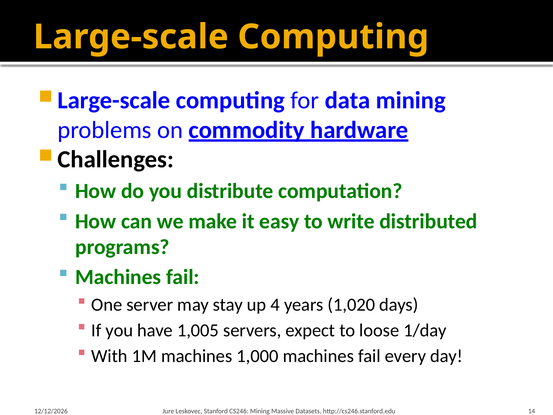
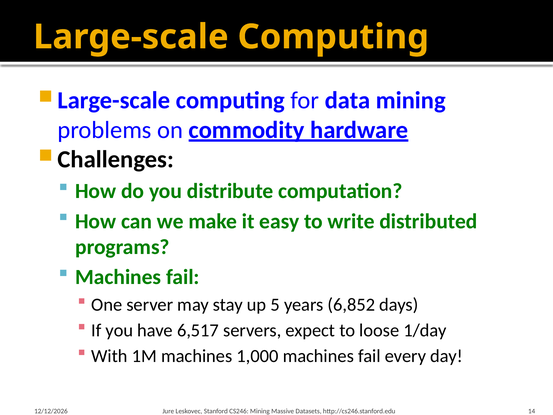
4: 4 -> 5
1,020: 1,020 -> 6,852
1,005: 1,005 -> 6,517
